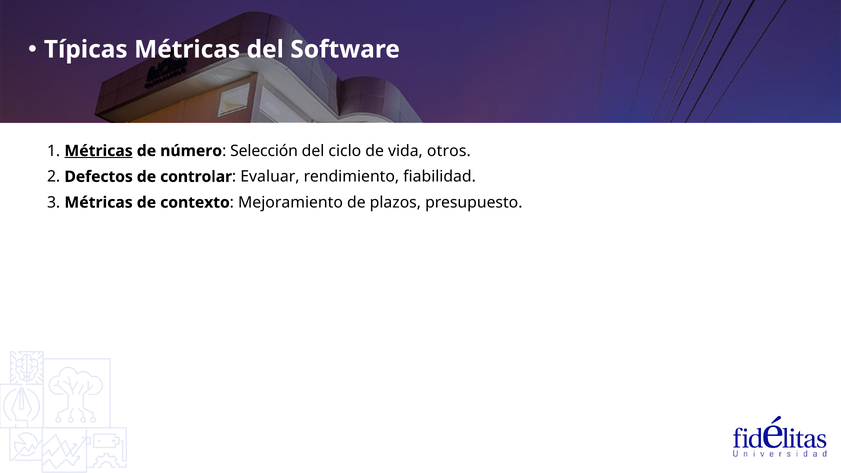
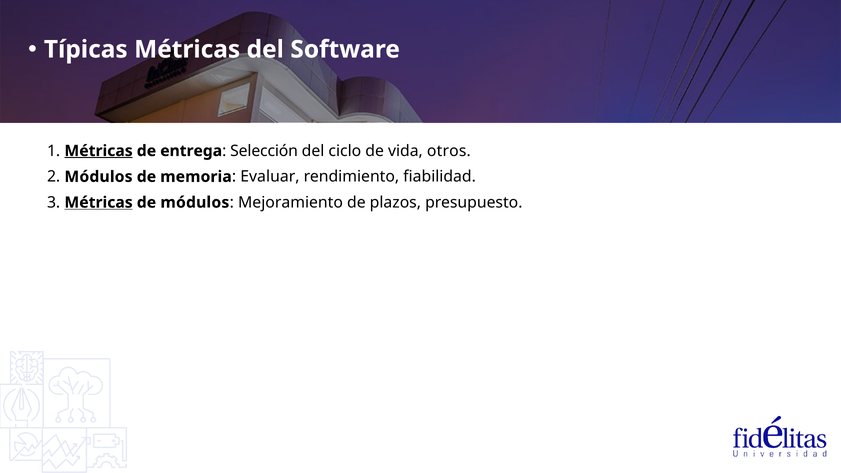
número: número -> entrega
2 Defectos: Defectos -> Módulos
controlar: controlar -> memoria
Métricas at (99, 203) underline: none -> present
de contexto: contexto -> módulos
